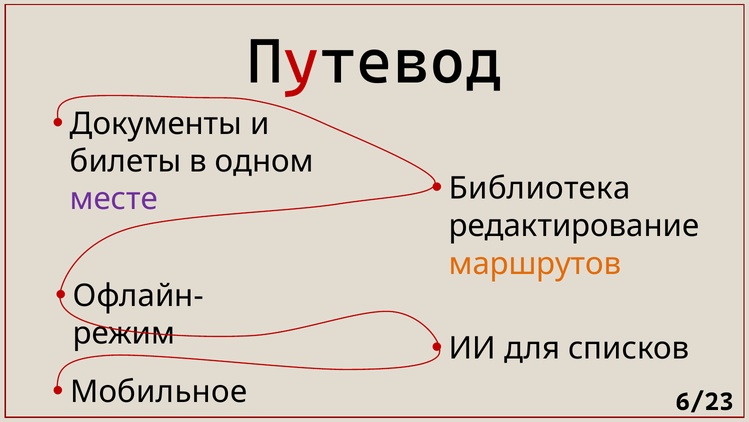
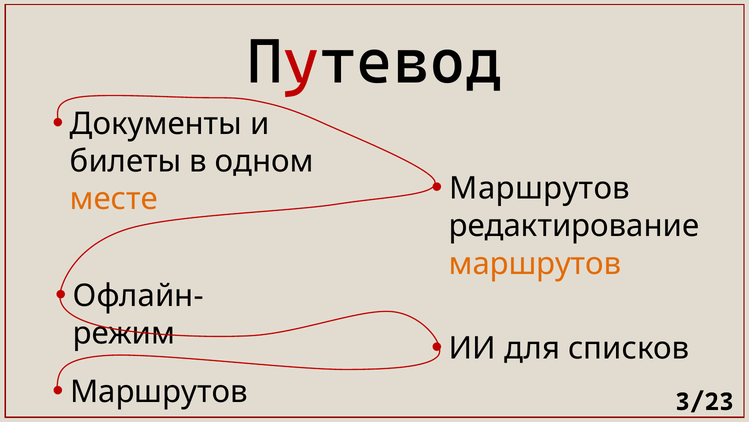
Библиотека at (540, 188): Библиотека -> Маршрутов
месте colour: purple -> orange
Мобильное at (159, 392): Мобильное -> Маршрутов
6/23: 6/23 -> 3/23
